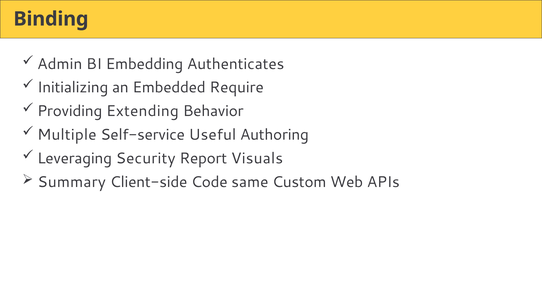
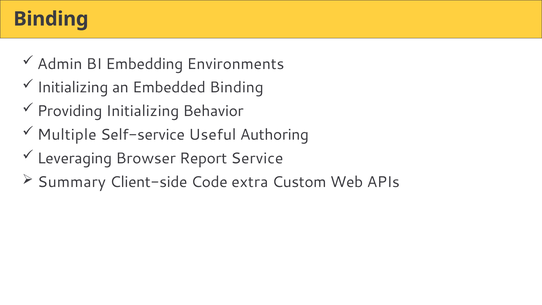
Authenticates: Authenticates -> Environments
Embedded Require: Require -> Binding
Providing Extending: Extending -> Initializing
Security: Security -> Browser
Visuals: Visuals -> Service
same: same -> extra
